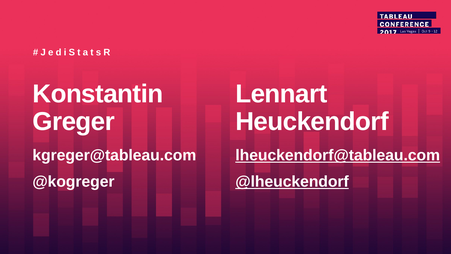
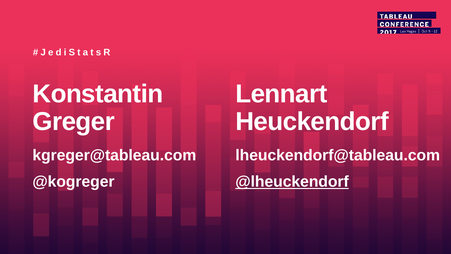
lheuckendorf@tableau.com underline: present -> none
